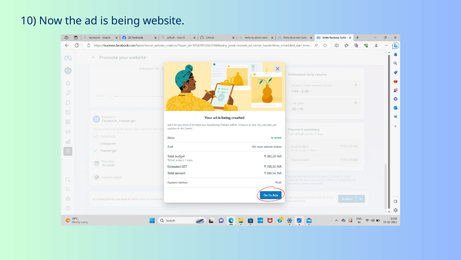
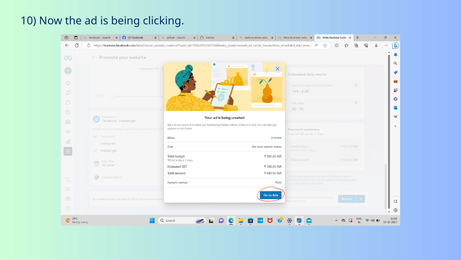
website: website -> clicking
